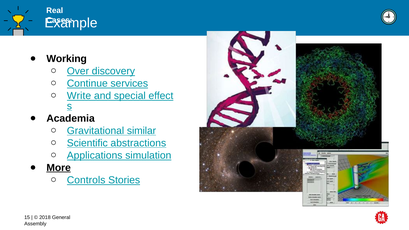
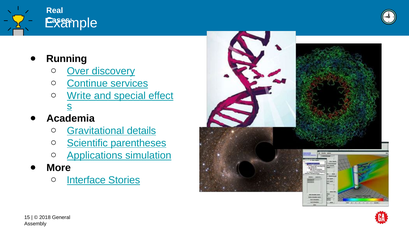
Working: Working -> Running
similar: similar -> details
abstractions: abstractions -> parentheses
More underline: present -> none
Controls: Controls -> Interface
